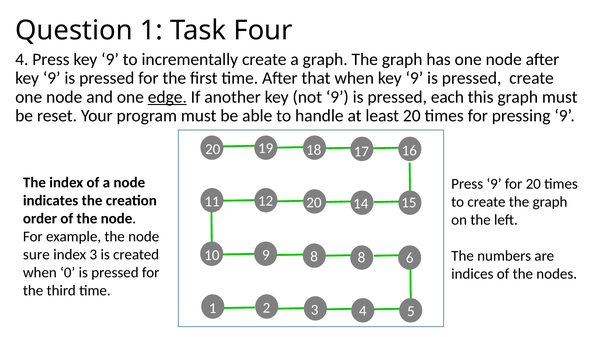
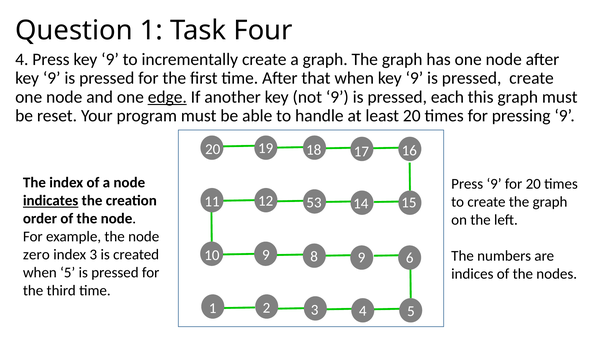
indicates underline: none -> present
12 20: 20 -> 53
sure: sure -> zero
8 8: 8 -> 9
when 0: 0 -> 5
